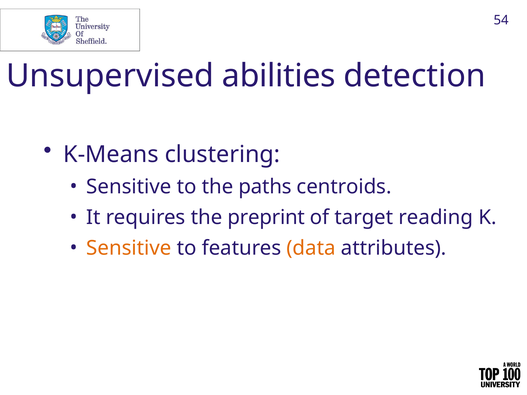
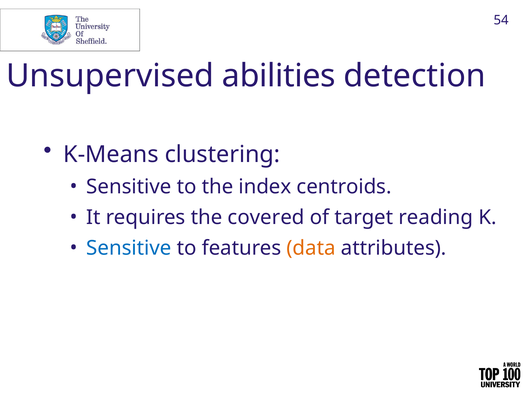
paths: paths -> index
preprint: preprint -> covered
Sensitive at (129, 248) colour: orange -> blue
